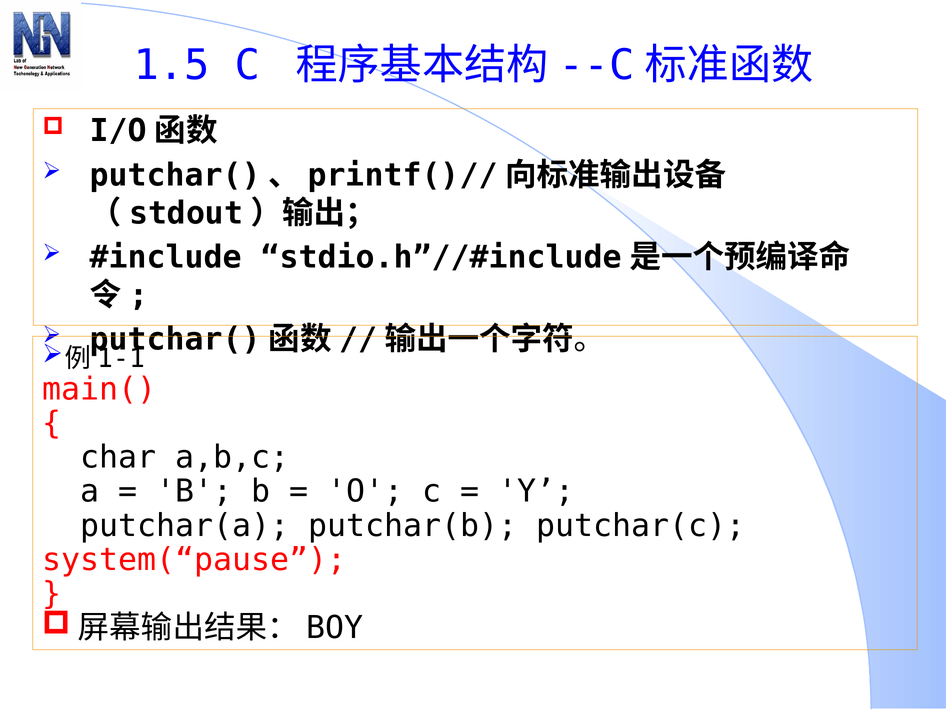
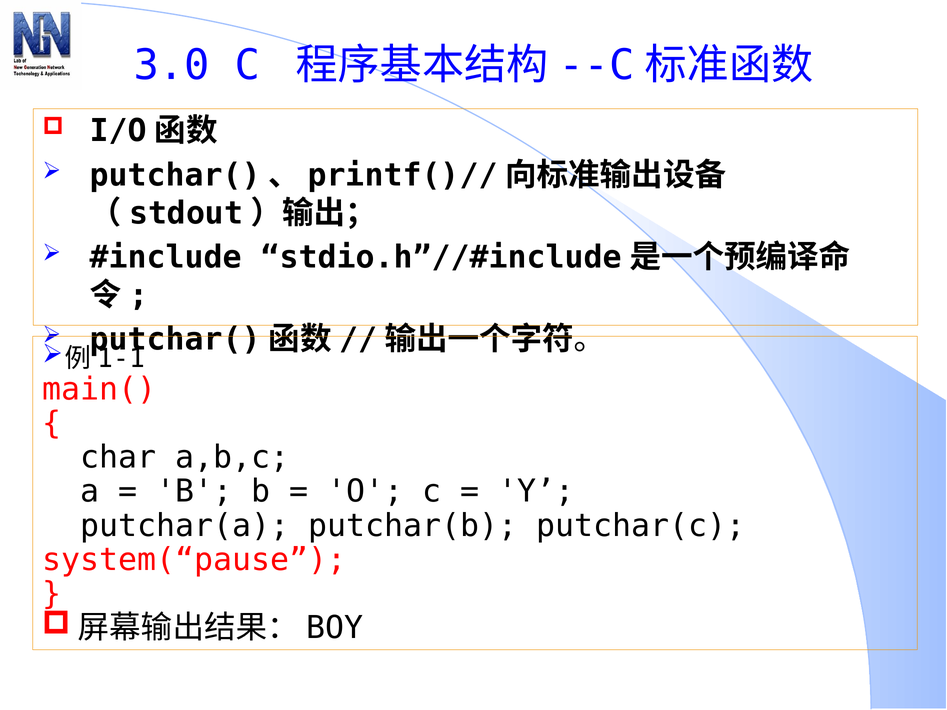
1.5: 1.5 -> 3.0
